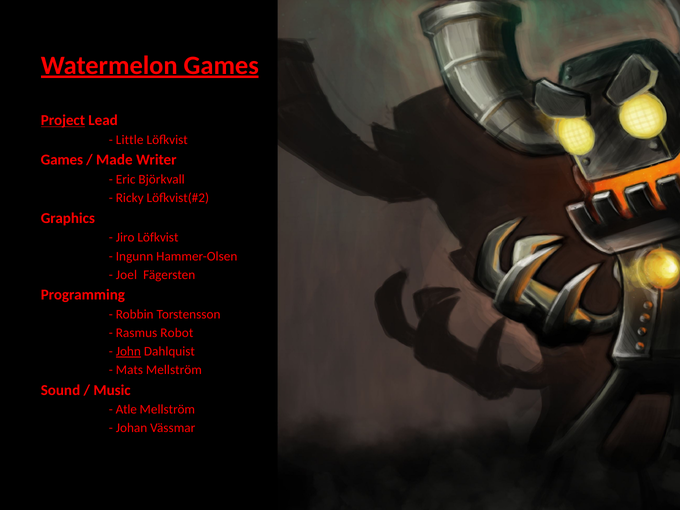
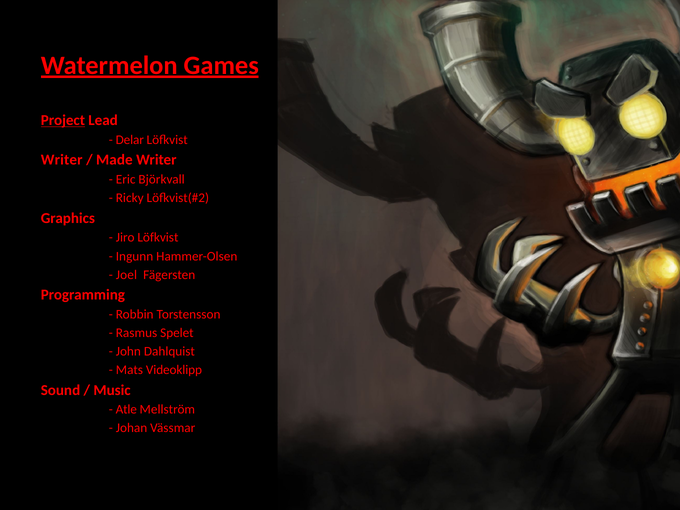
Little: Little -> Delar
Games at (62, 160): Games -> Writer
Robot: Robot -> Spelet
John underline: present -> none
Mats Mellström: Mellström -> Videoklipp
